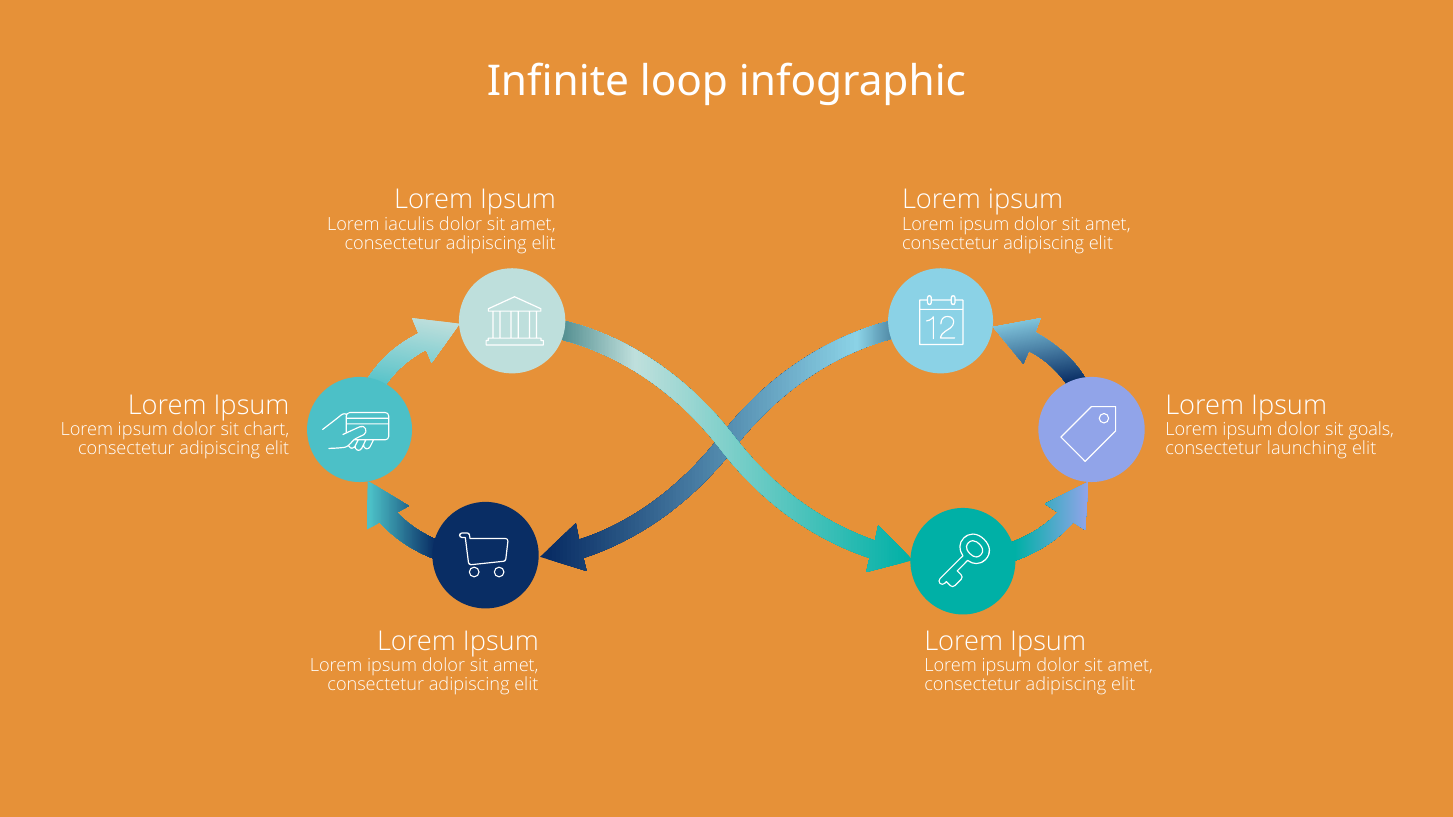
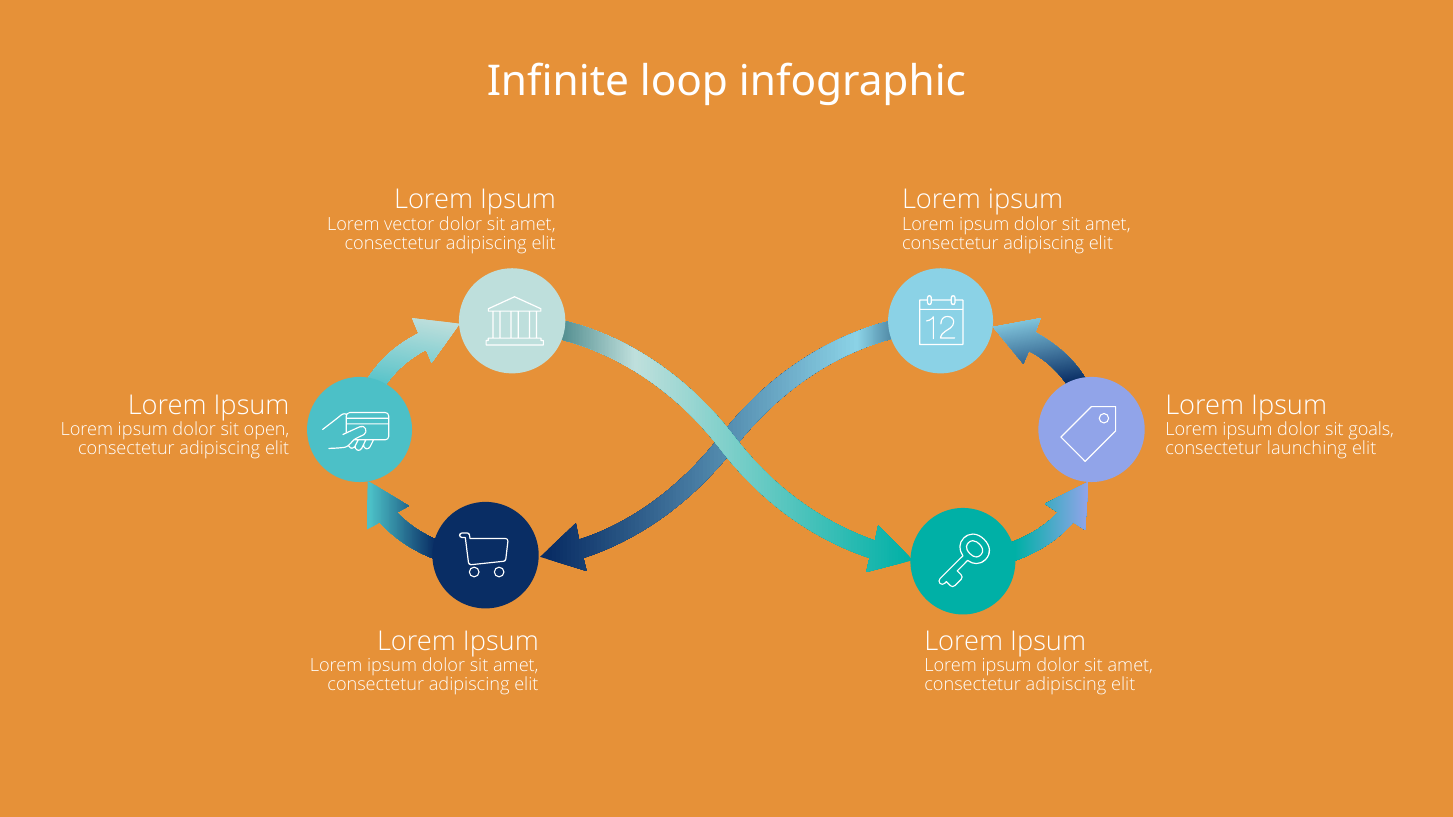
iaculis: iaculis -> vector
chart: chart -> open
